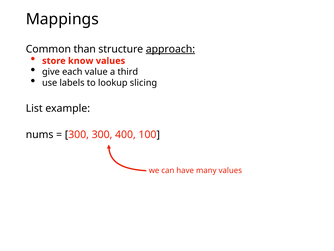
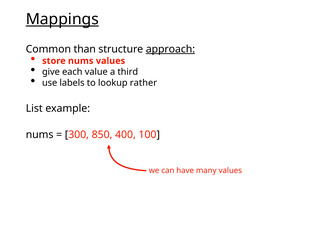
Mappings underline: none -> present
store know: know -> nums
slicing: slicing -> rather
300 300: 300 -> 850
